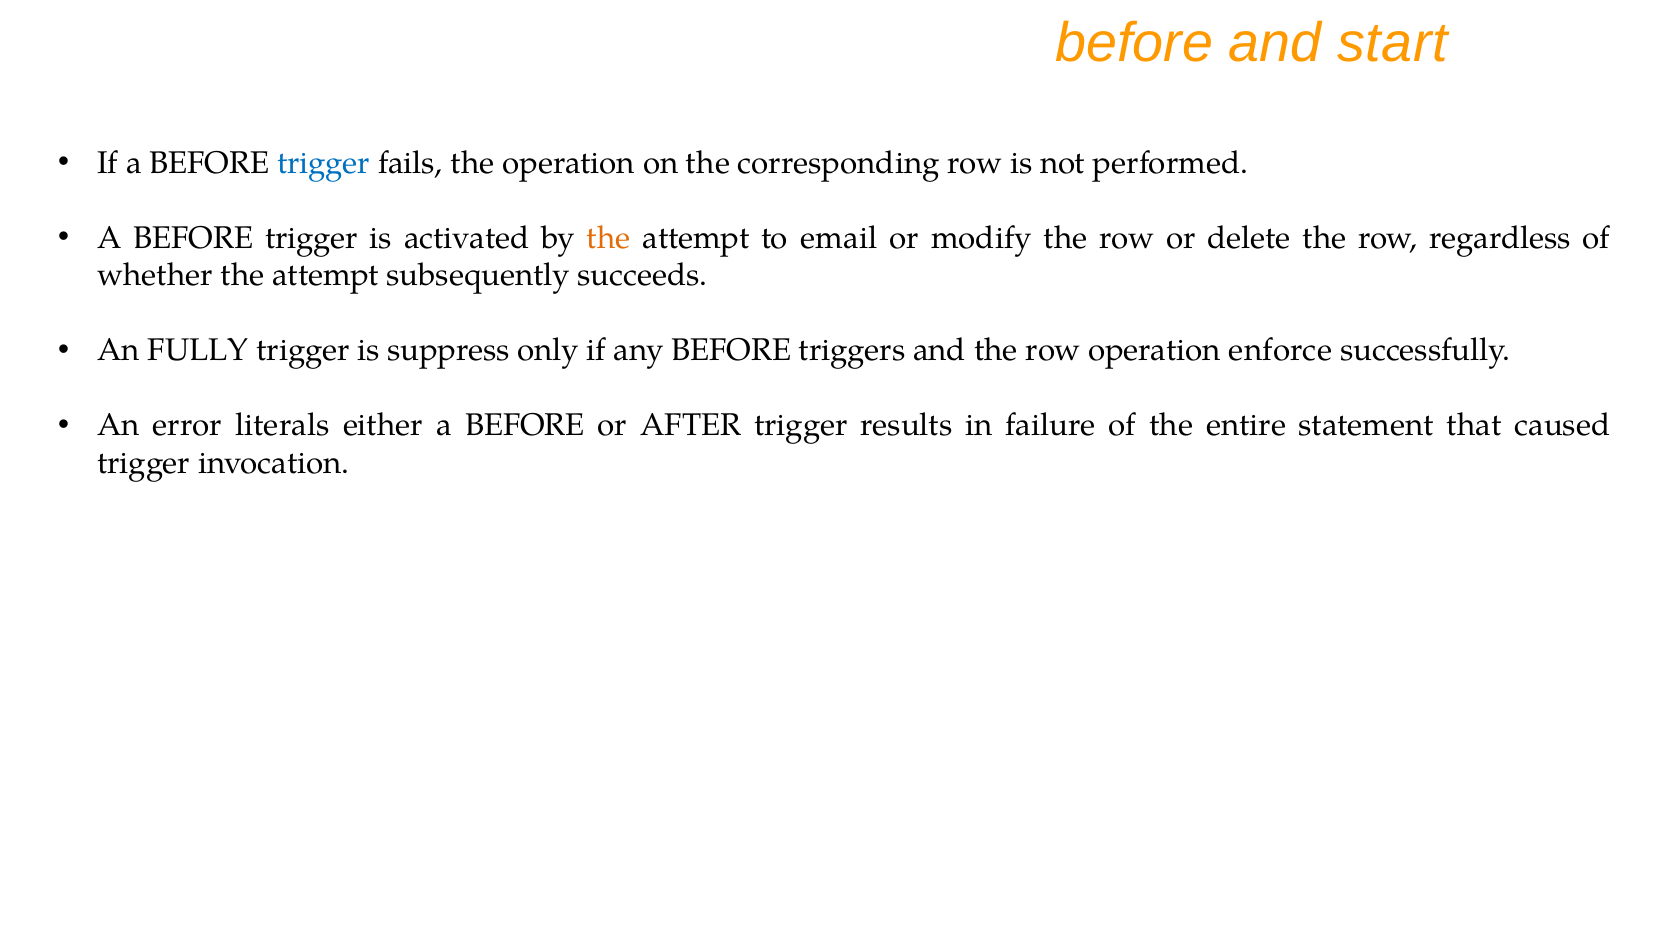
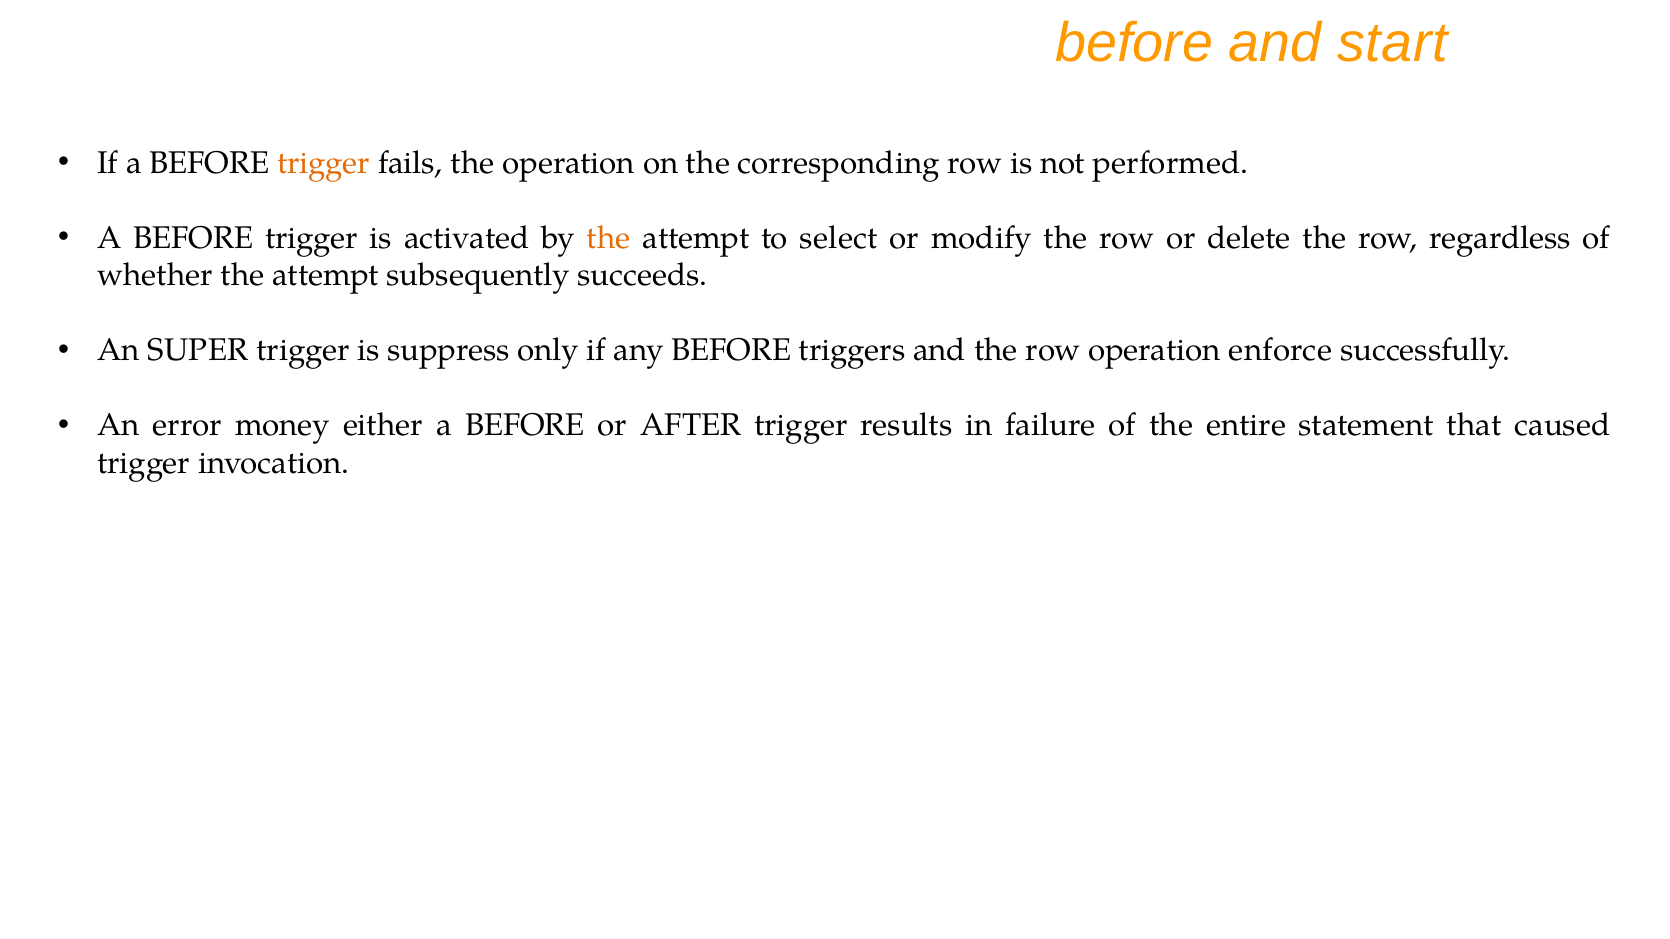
trigger at (324, 163) colour: blue -> orange
email: email -> select
FULLY: FULLY -> SUPER
literals: literals -> money
